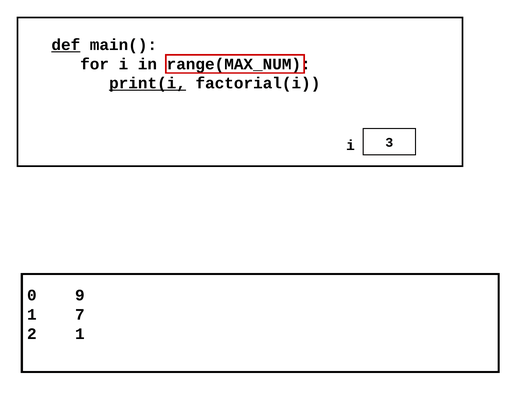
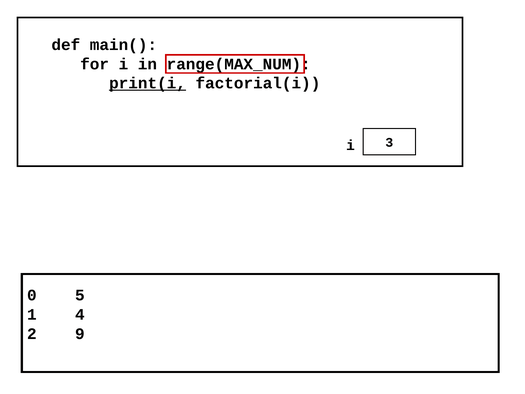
def underline: present -> none
9: 9 -> 5
7: 7 -> 4
2 1: 1 -> 9
